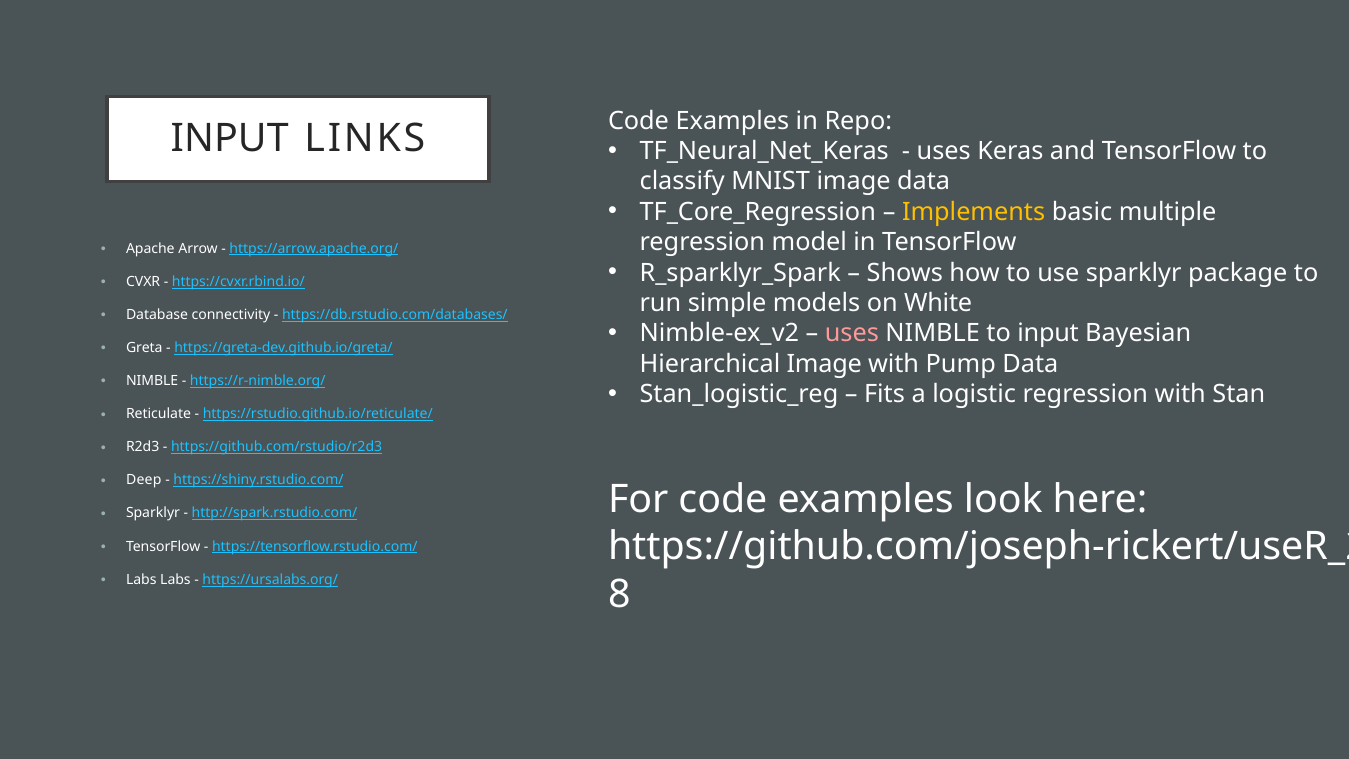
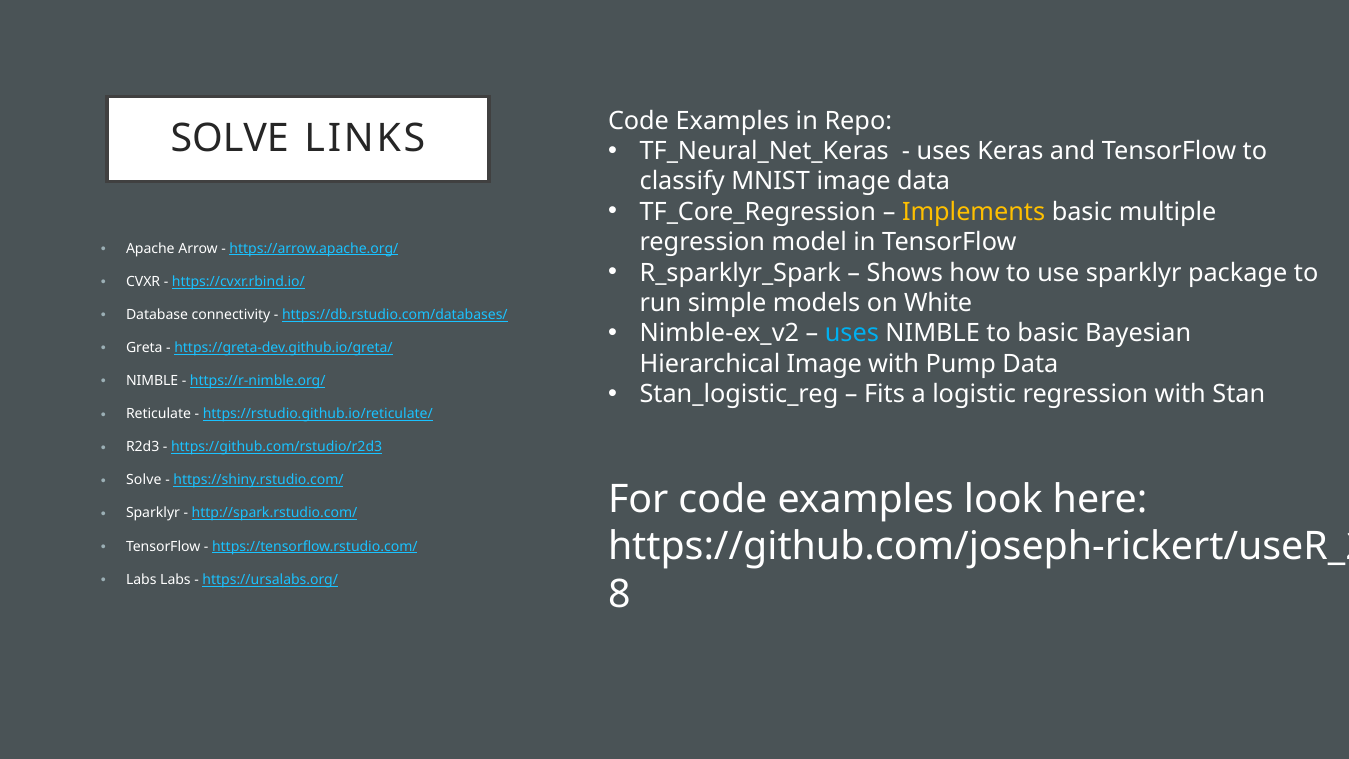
INPUT at (230, 139): INPUT -> SOLVE
uses at (852, 333) colour: pink -> light blue
to input: input -> basic
Deep at (144, 480): Deep -> Solve
